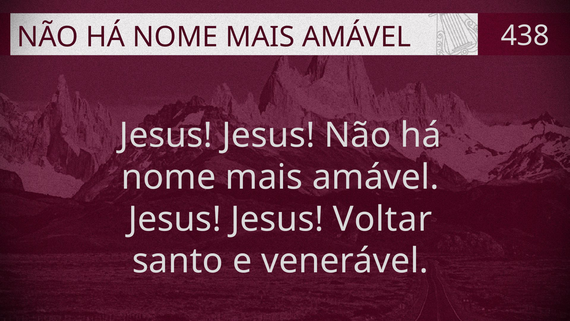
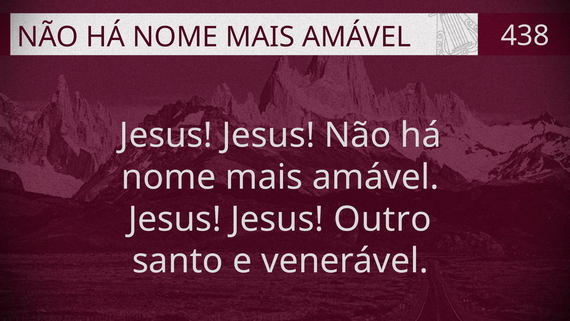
Voltar: Voltar -> Outro
